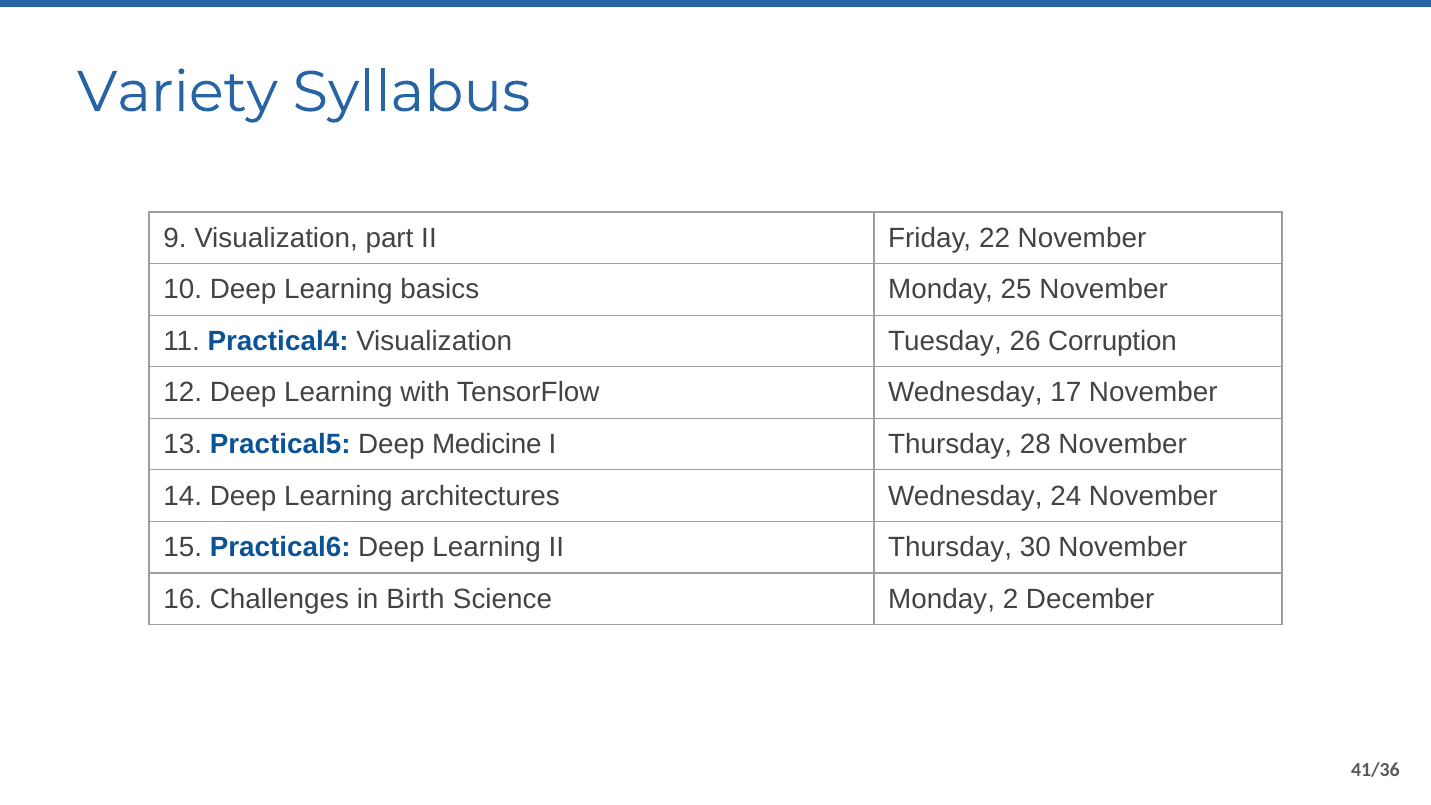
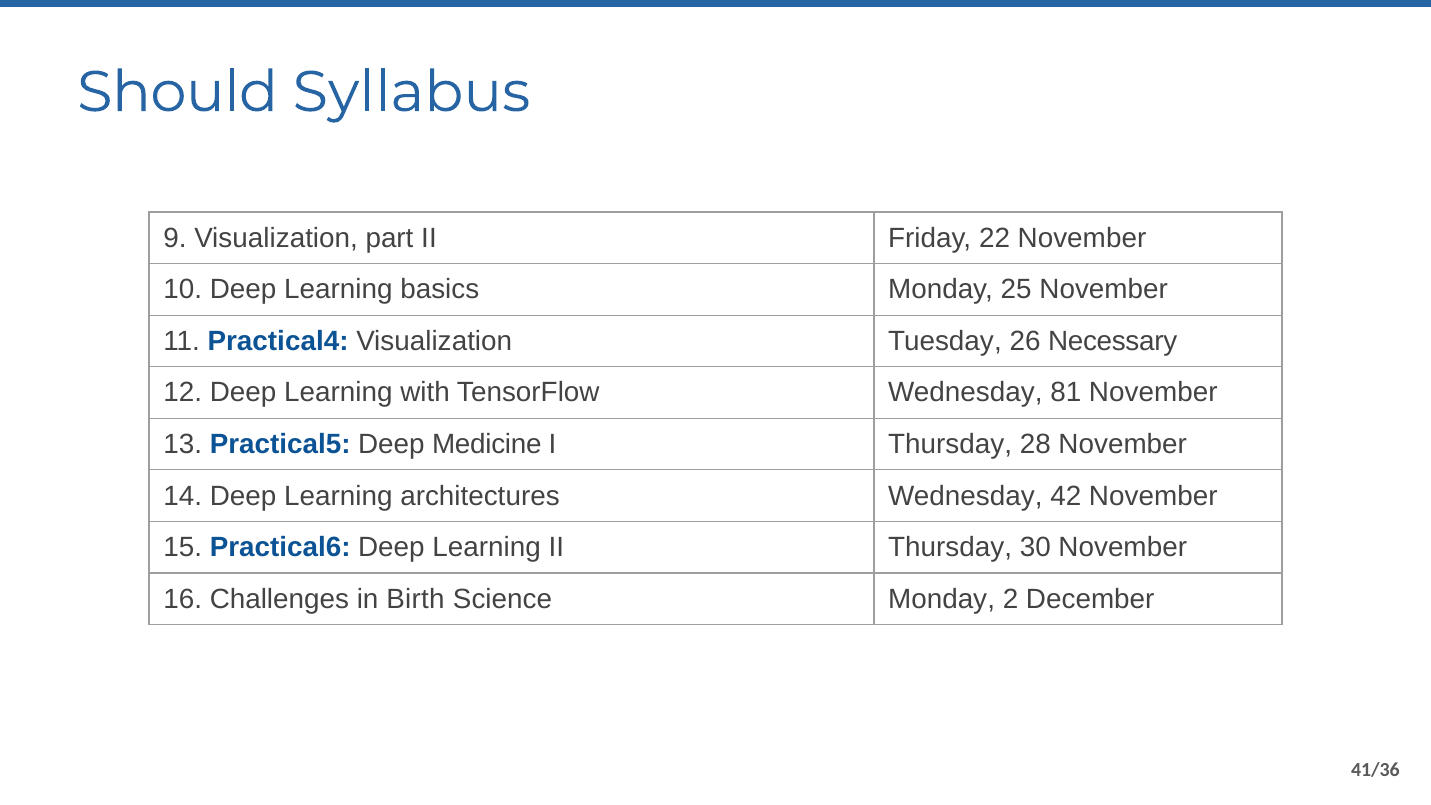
Variety: Variety -> Should
Corruption: Corruption -> Necessary
17: 17 -> 81
24: 24 -> 42
